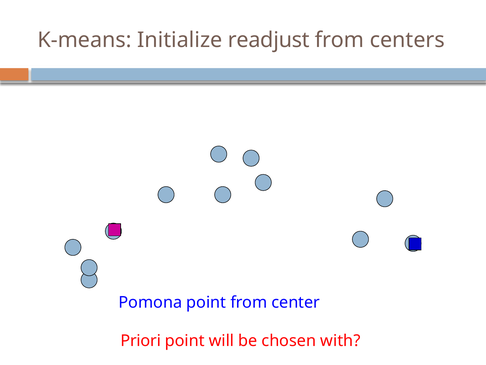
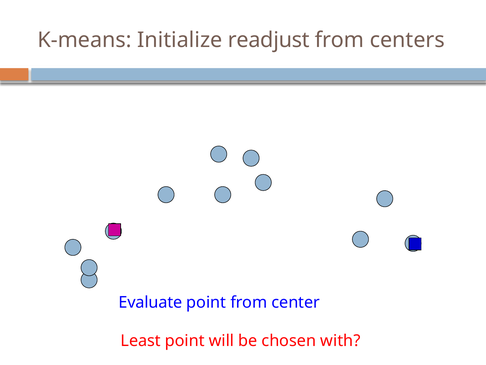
Pomona: Pomona -> Evaluate
Priori: Priori -> Least
